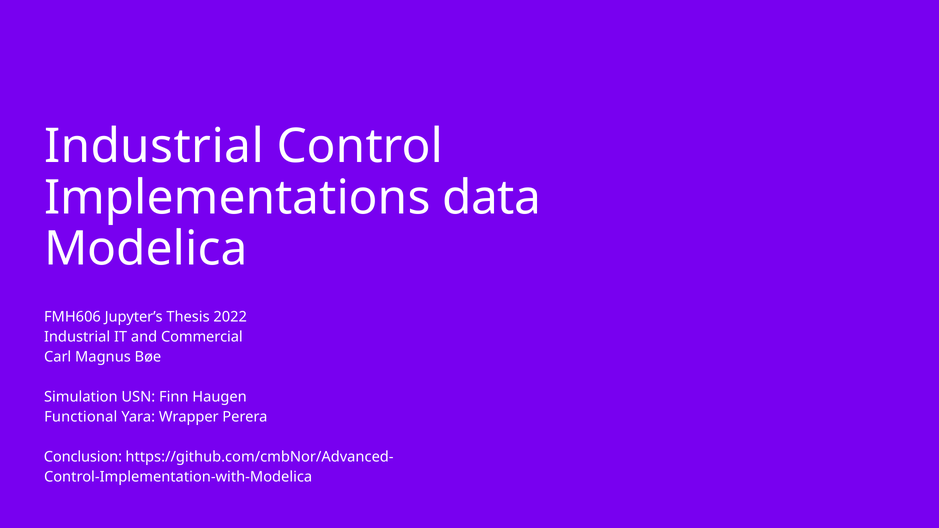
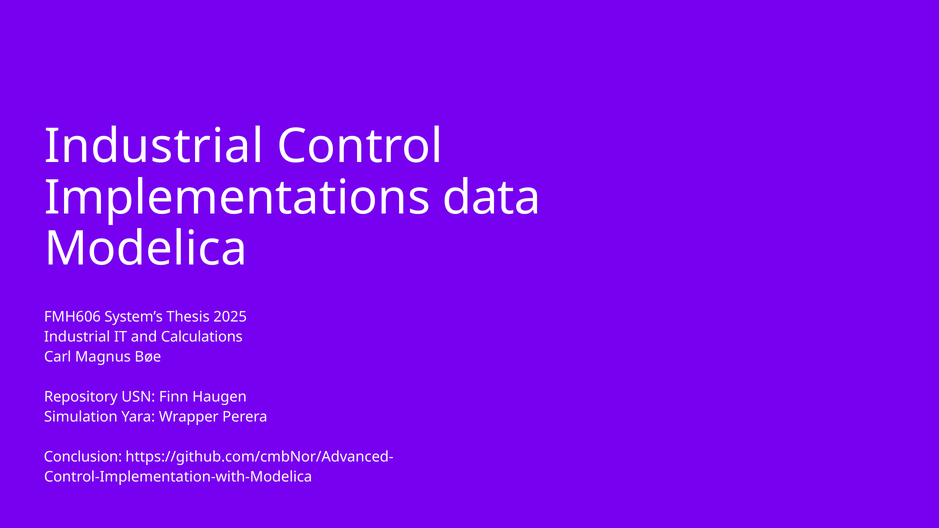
Jupyter’s: Jupyter’s -> System’s
2022: 2022 -> 2025
Commercial: Commercial -> Calculations
Simulation: Simulation -> Repository
Functional: Functional -> Simulation
